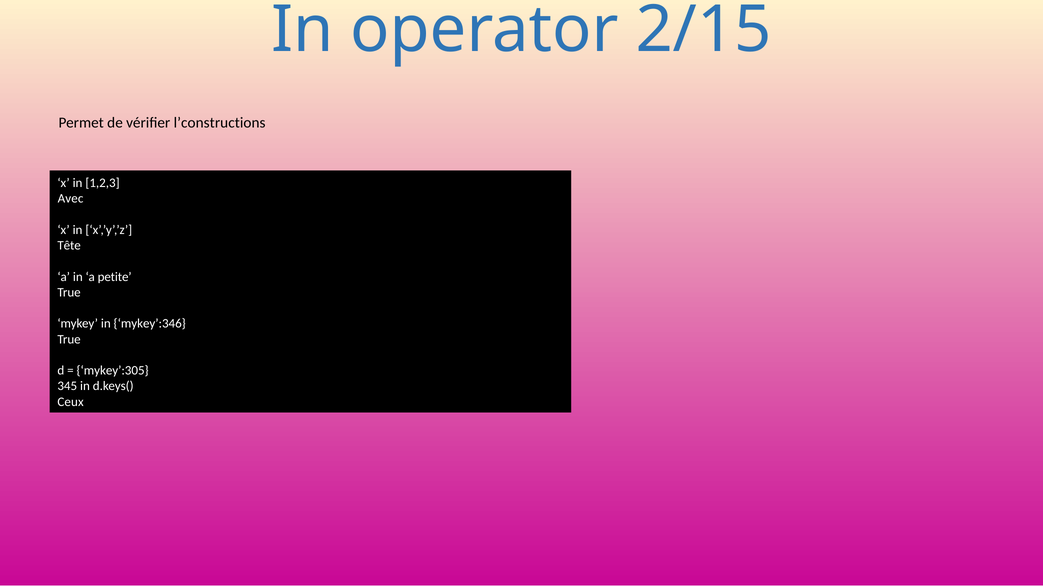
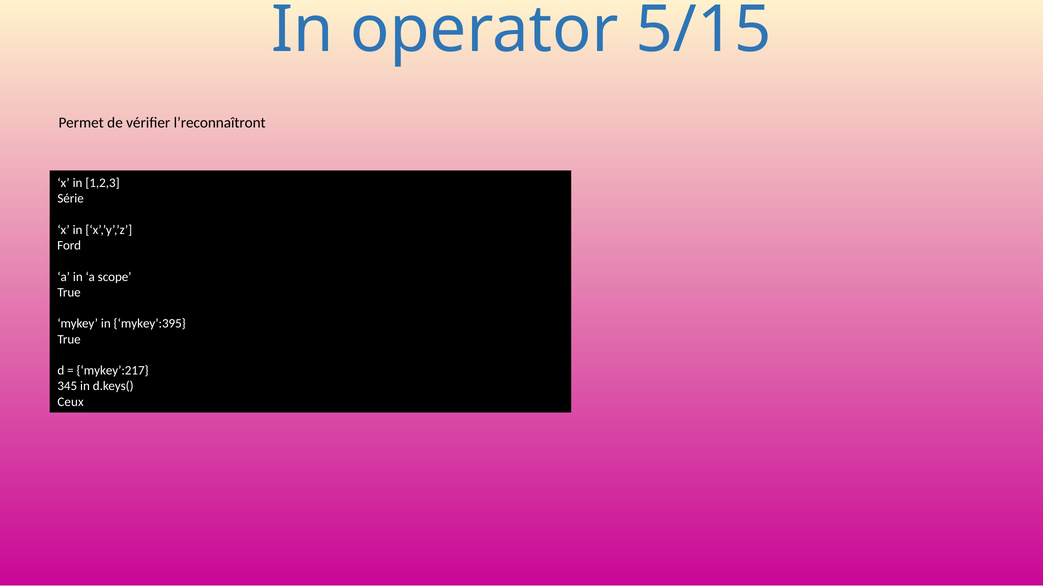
2/15: 2/15 -> 5/15
l’constructions: l’constructions -> l’reconnaîtront
Avec: Avec -> Série
Tête: Tête -> Ford
petite: petite -> scope
mykey’:346: mykey’:346 -> mykey’:395
mykey’:305: mykey’:305 -> mykey’:217
